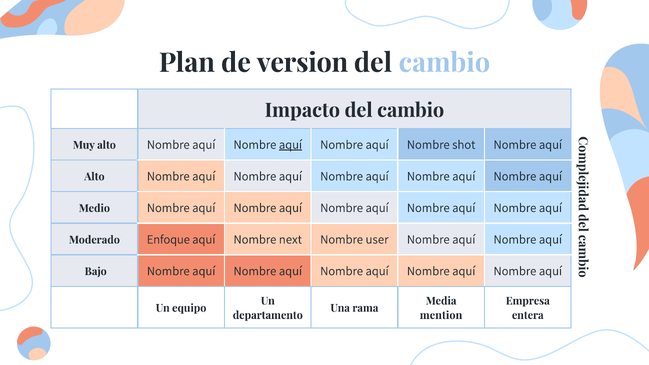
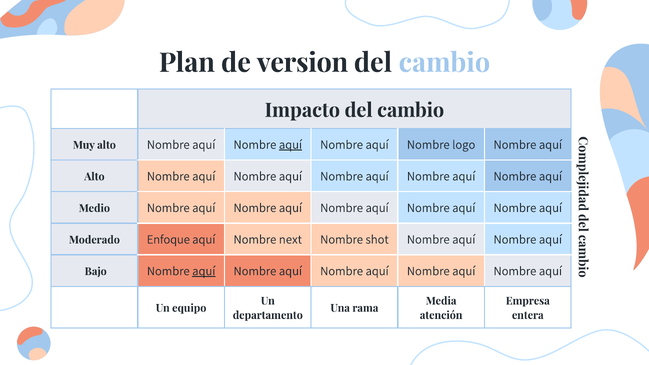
shot: shot -> logo
user: user -> shot
aquí at (204, 271) underline: none -> present
mention: mention -> atención
